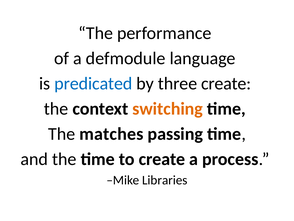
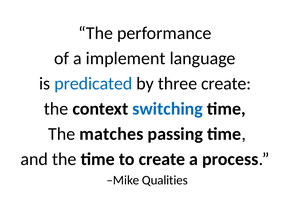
defmodule: defmodule -> implement
switching colour: orange -> blue
Libraries: Libraries -> Qualities
